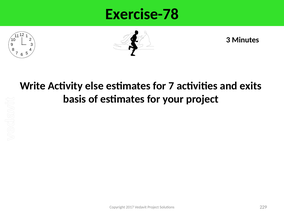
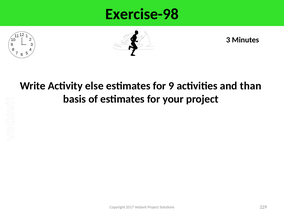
Exercise-78: Exercise-78 -> Exercise-98
for 7: 7 -> 9
exits: exits -> than
